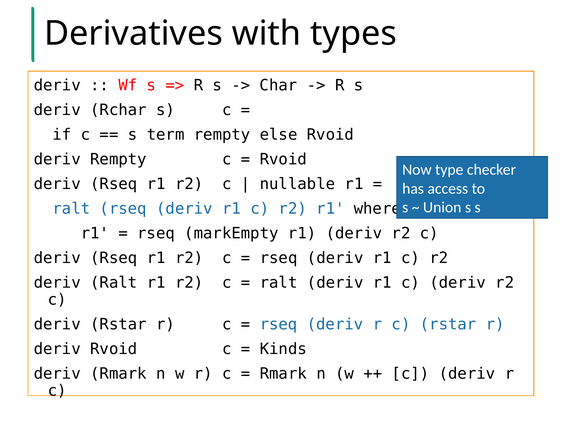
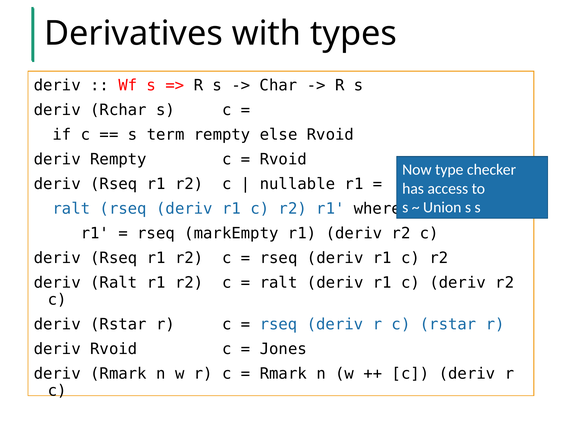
Kinds: Kinds -> Jones
